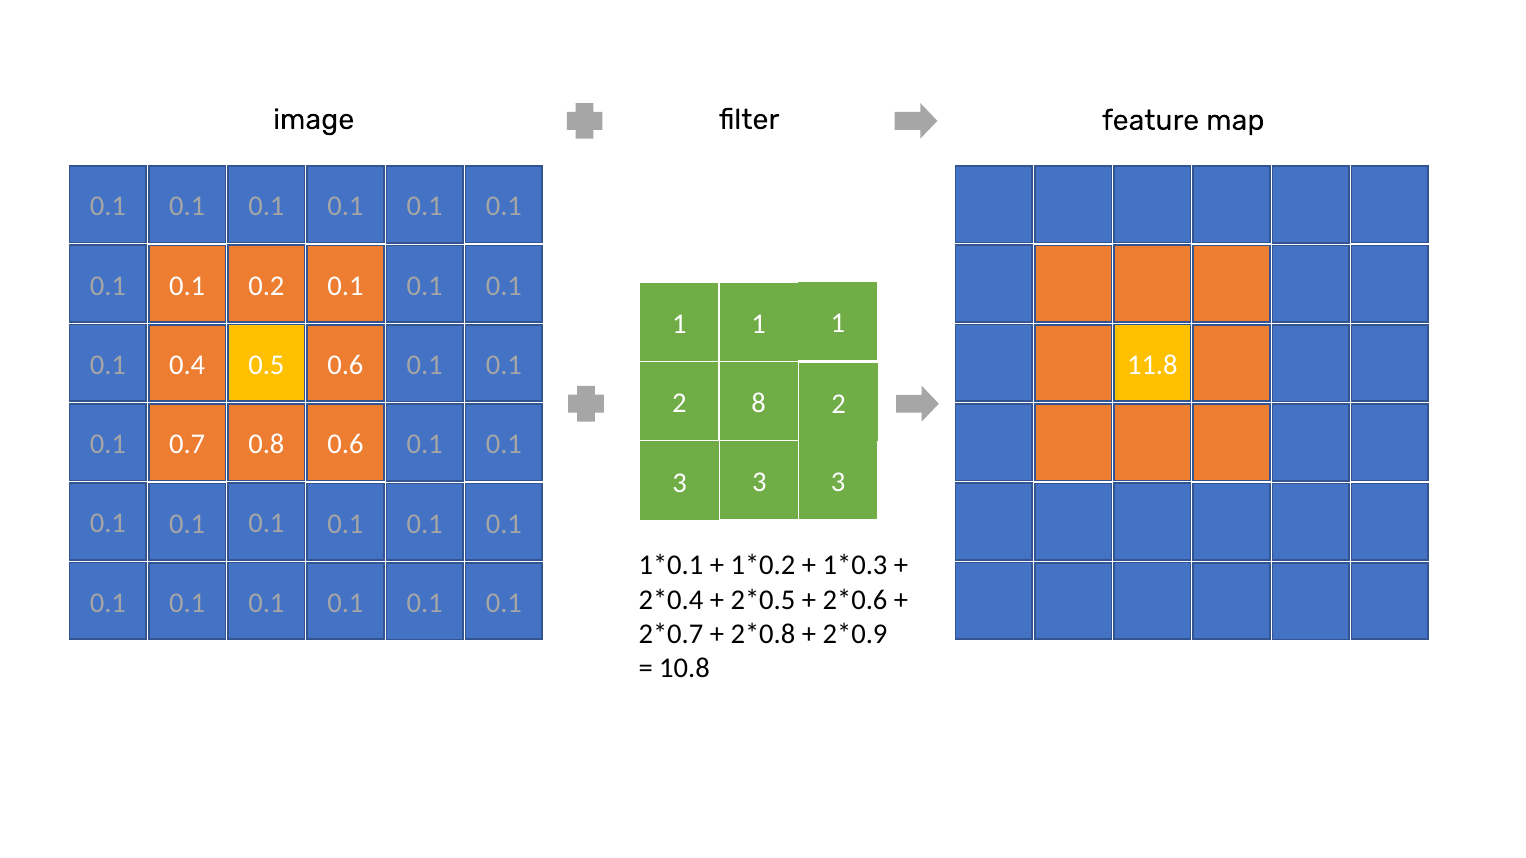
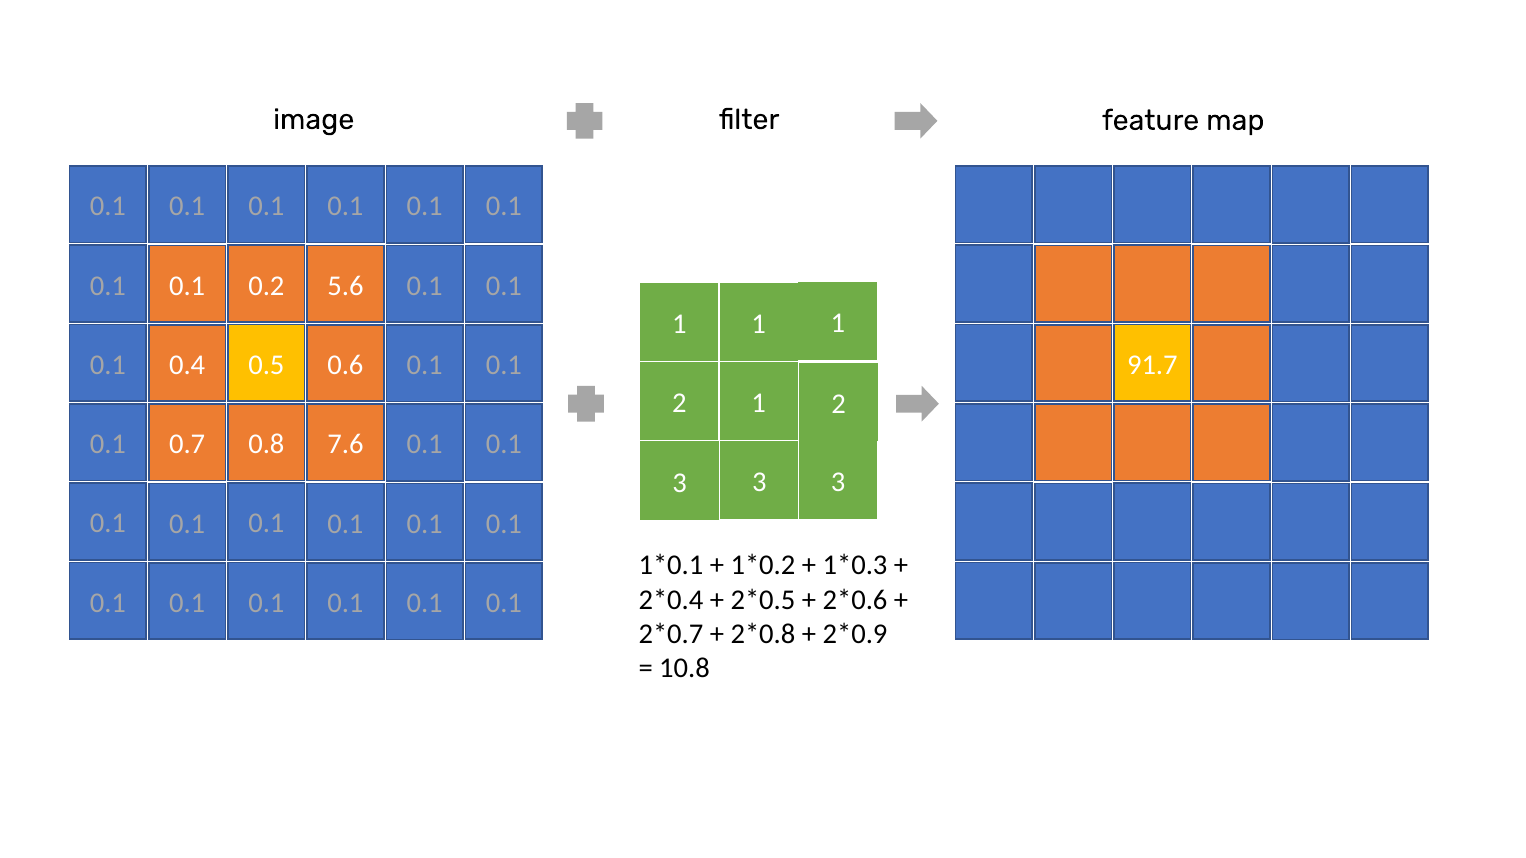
0.1 at (345, 286): 0.1 -> 5.6
11.8: 11.8 -> 91.7
2 8: 8 -> 1
0.6 at (345, 445): 0.6 -> 7.6
